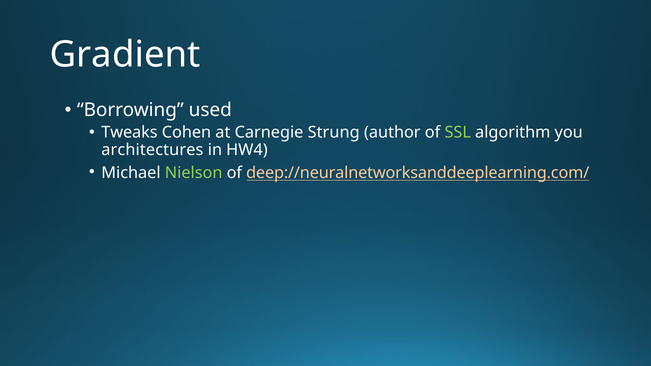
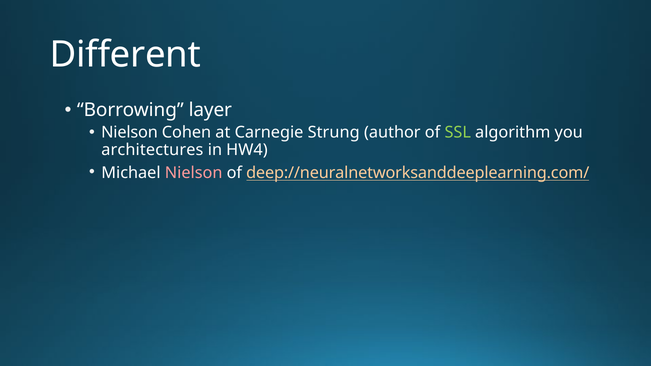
Gradient: Gradient -> Different
used: used -> layer
Tweaks at (129, 133): Tweaks -> Nielson
Nielson at (194, 173) colour: light green -> pink
